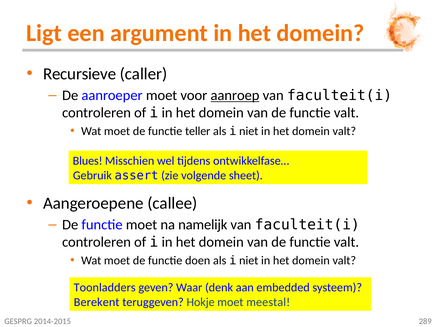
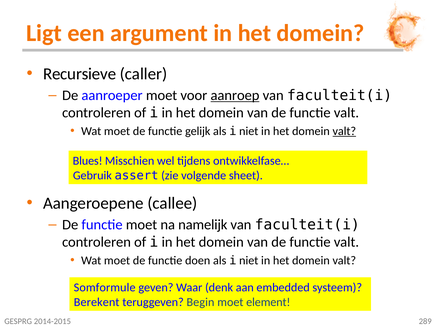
teller: teller -> gelijk
valt at (344, 131) underline: none -> present
Toonladders: Toonladders -> Somformule
Hokje: Hokje -> Begin
meestal: meestal -> element
